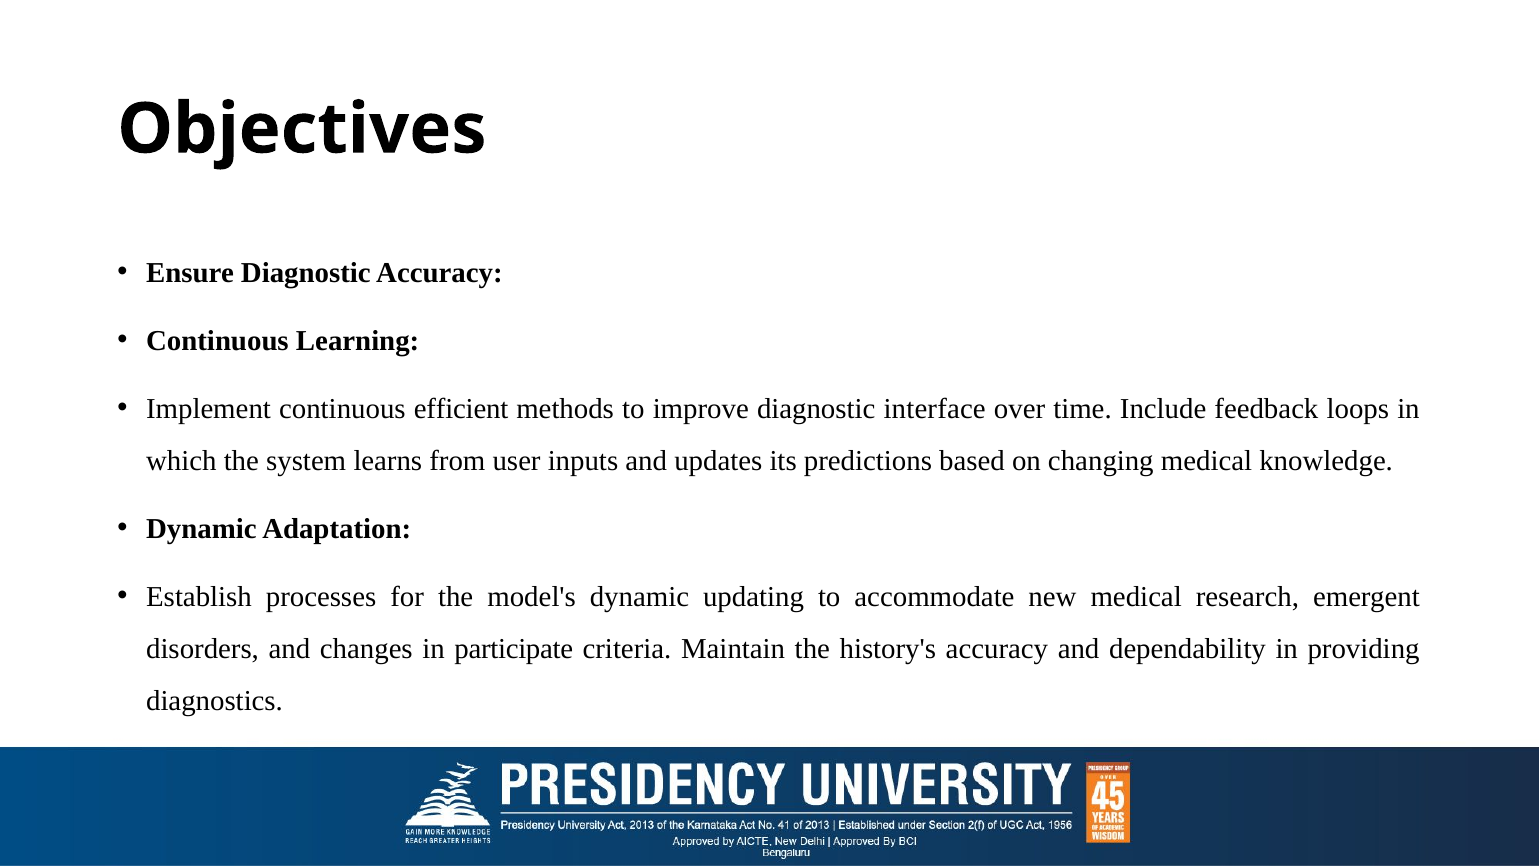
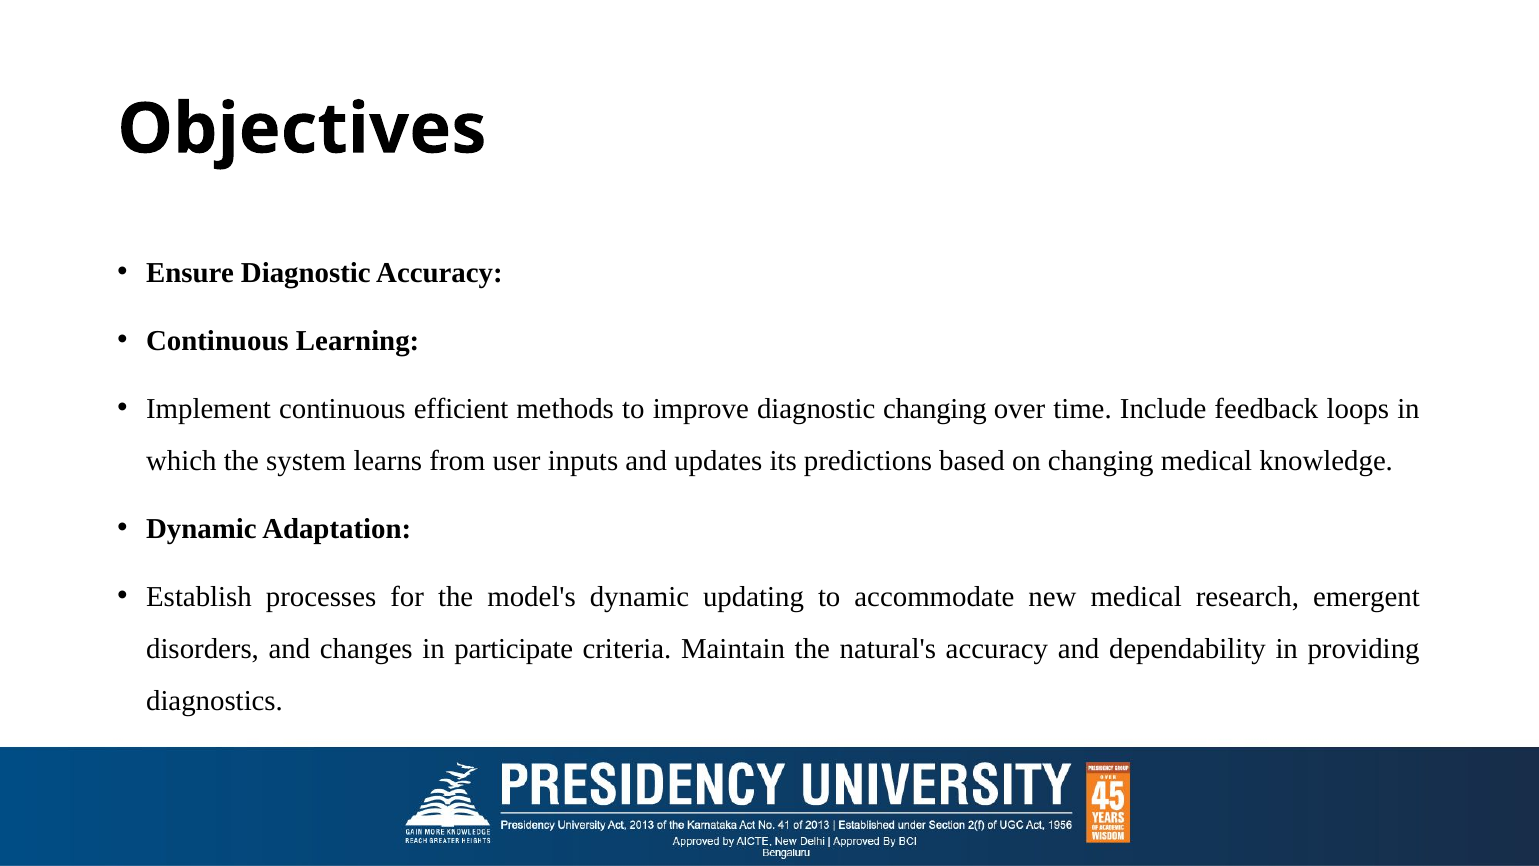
diagnostic interface: interface -> changing
history's: history's -> natural's
